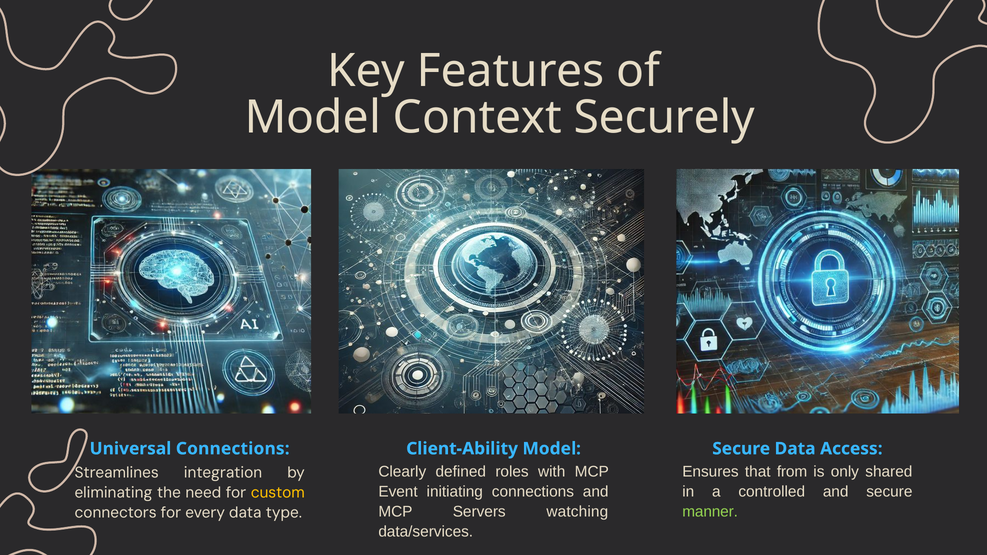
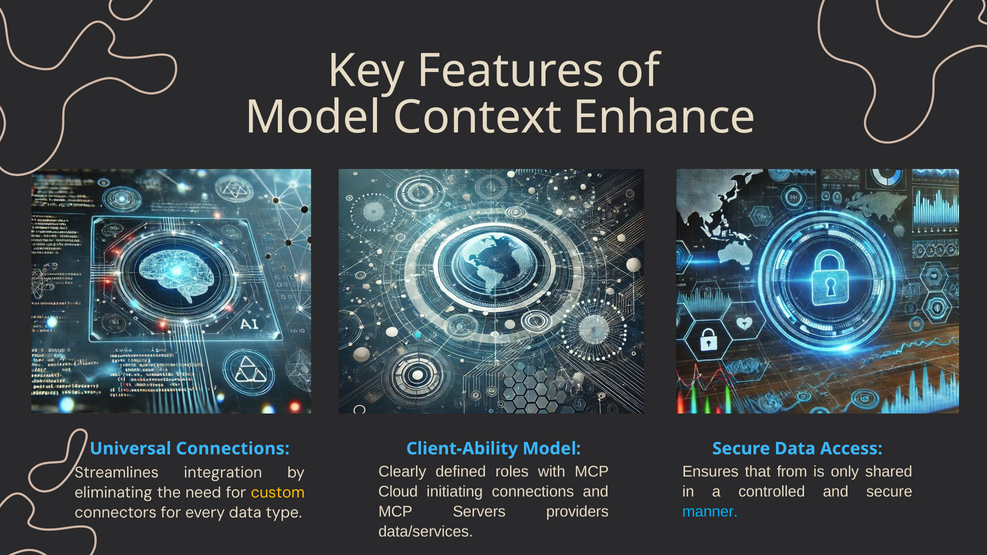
Securely: Securely -> Enhance
Event: Event -> Cloud
watching: watching -> providers
manner colour: light green -> light blue
